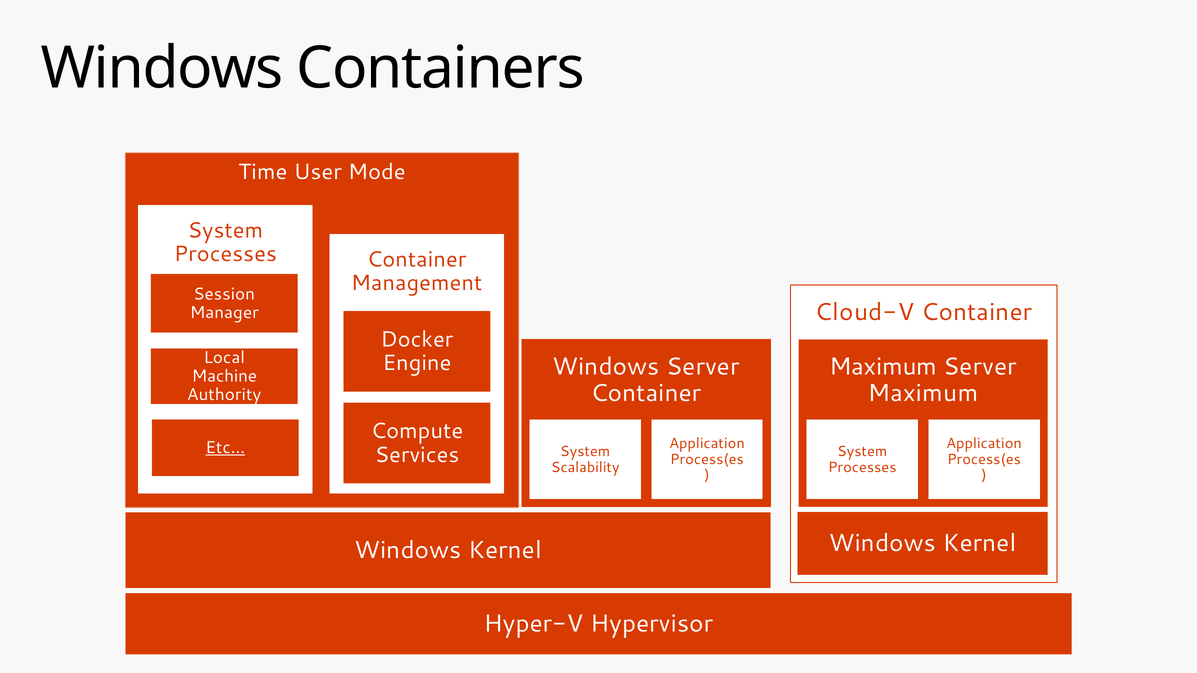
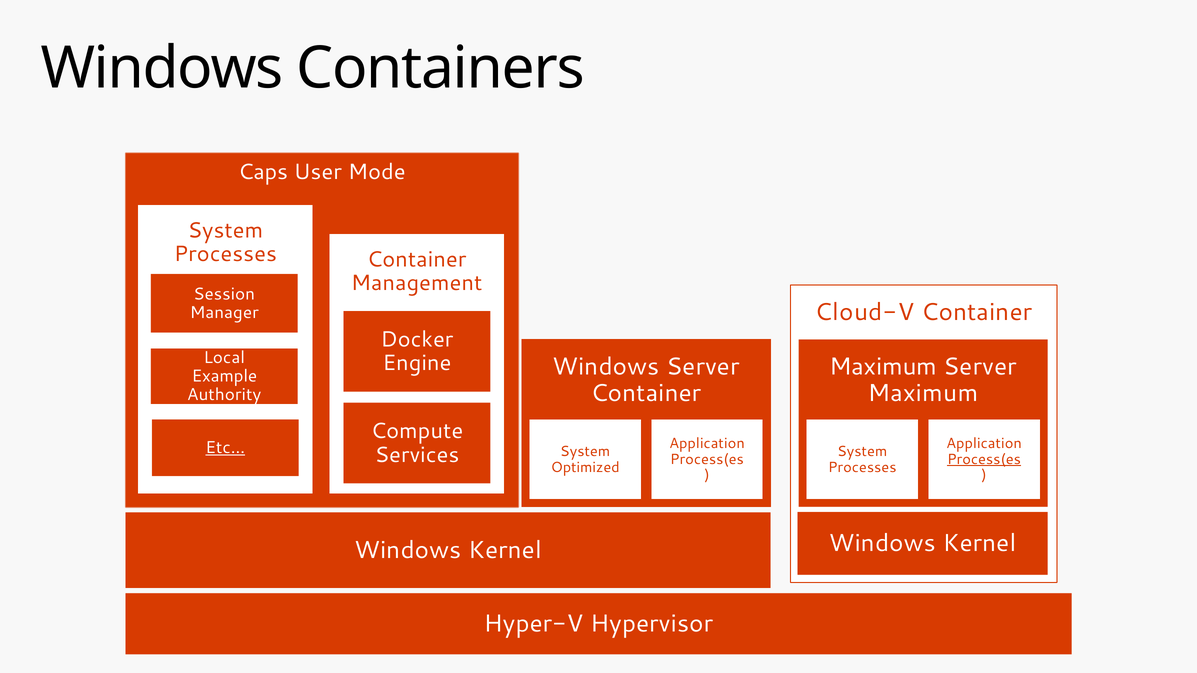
Time: Time -> Caps
Machine: Machine -> Example
Process(es at (984, 459) underline: none -> present
Scalability: Scalability -> Optimized
